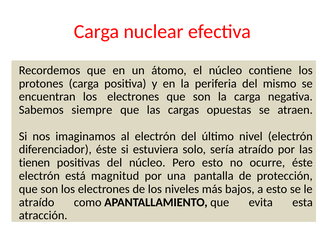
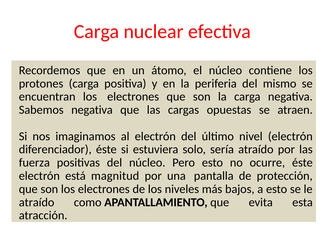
Sabemos siempre: siempre -> negativa
tienen: tienen -> fuerza
